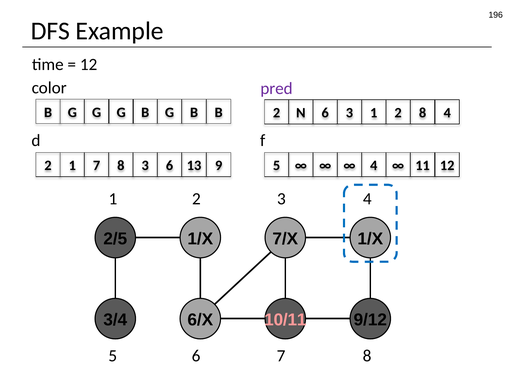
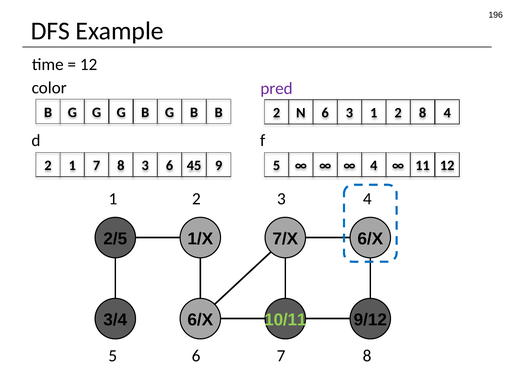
13: 13 -> 45
7/X 1/X: 1/X -> 6/X
10/11 colour: pink -> light green
